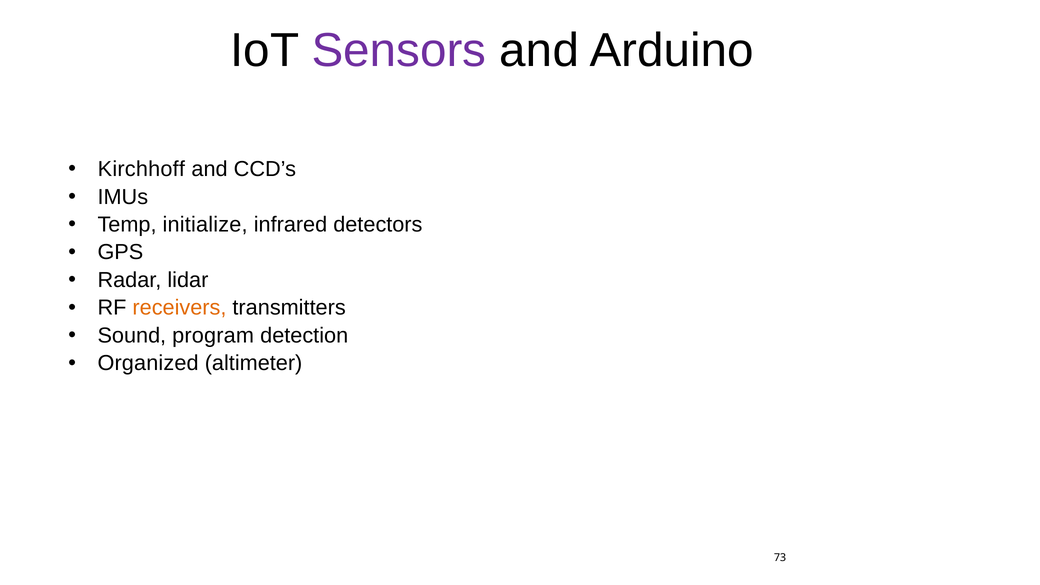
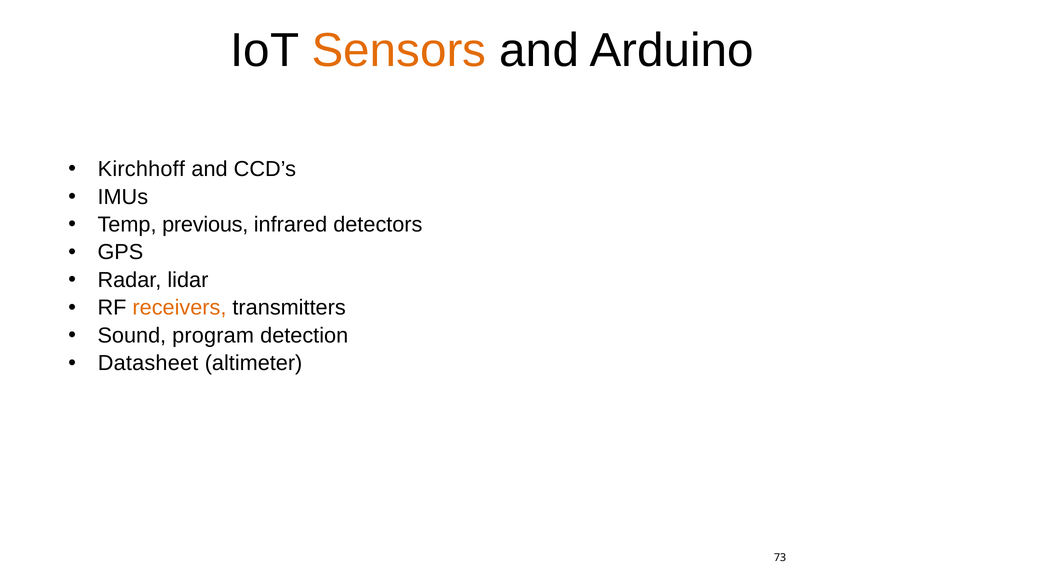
Sensors colour: purple -> orange
initialize: initialize -> previous
Organized: Organized -> Datasheet
